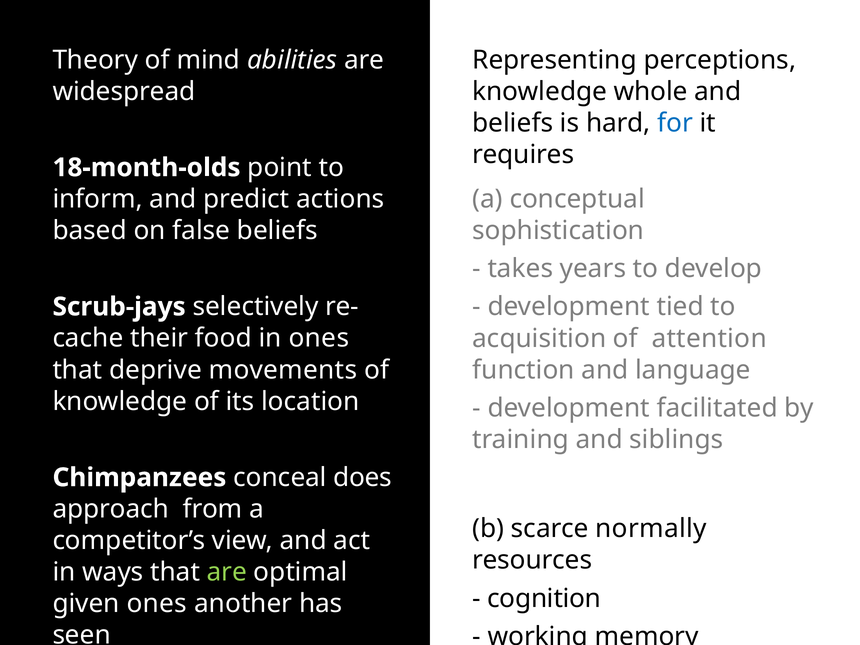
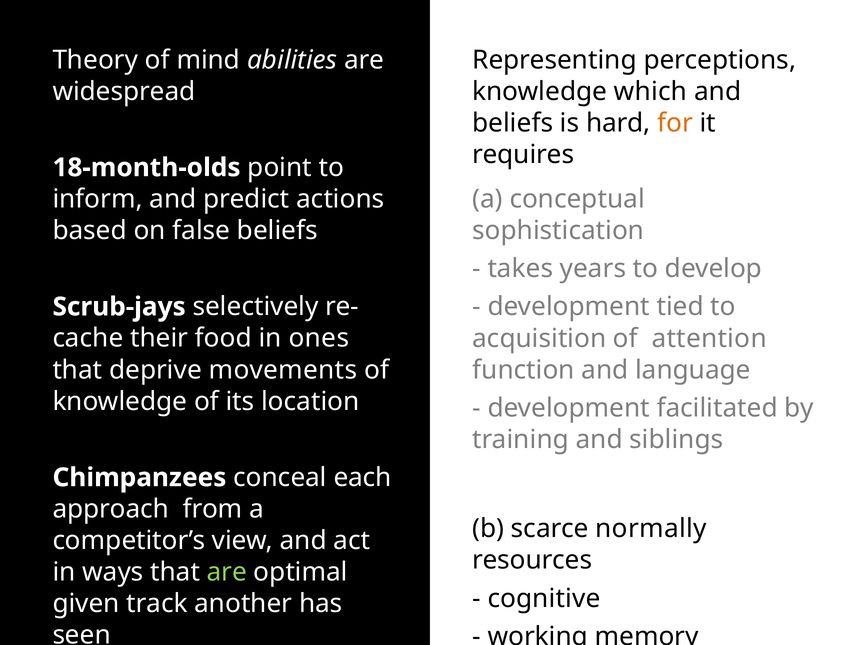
whole: whole -> which
for colour: blue -> orange
does: does -> each
cognition: cognition -> cognitive
given ones: ones -> track
